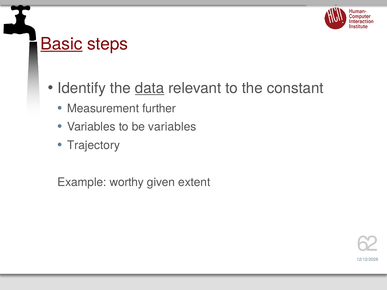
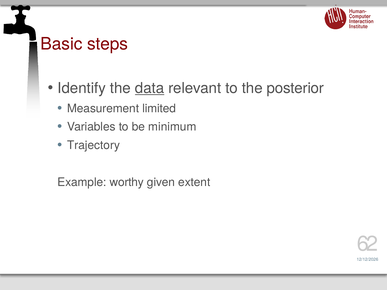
Basic underline: present -> none
constant: constant -> posterior
further: further -> limited
be variables: variables -> minimum
